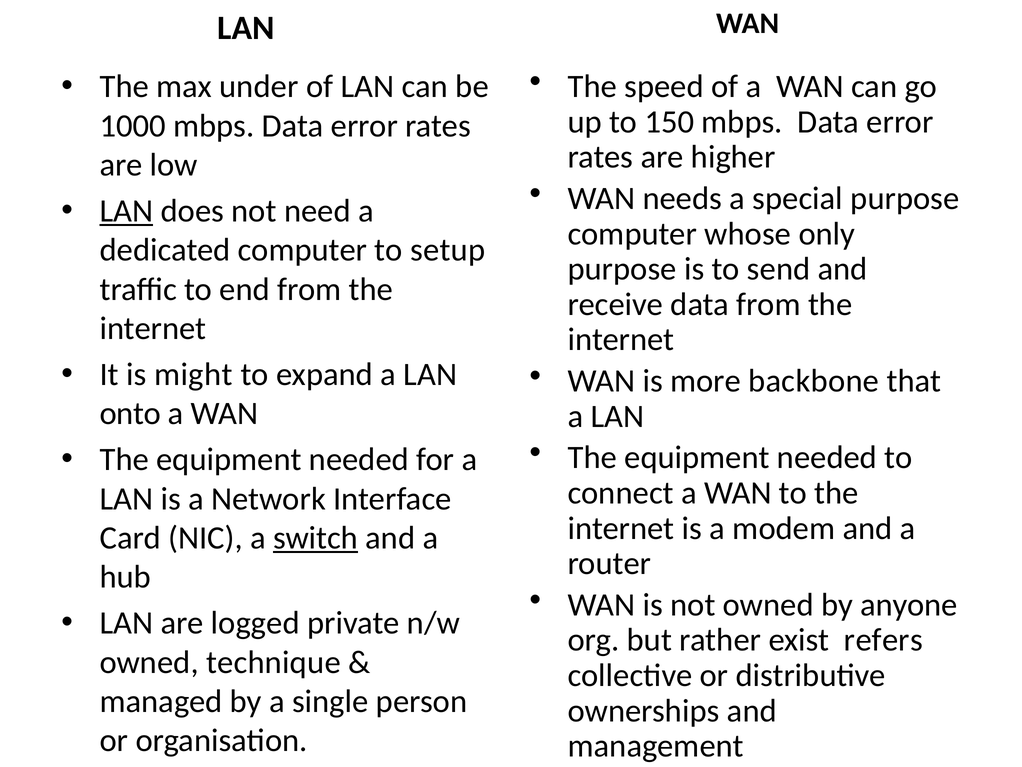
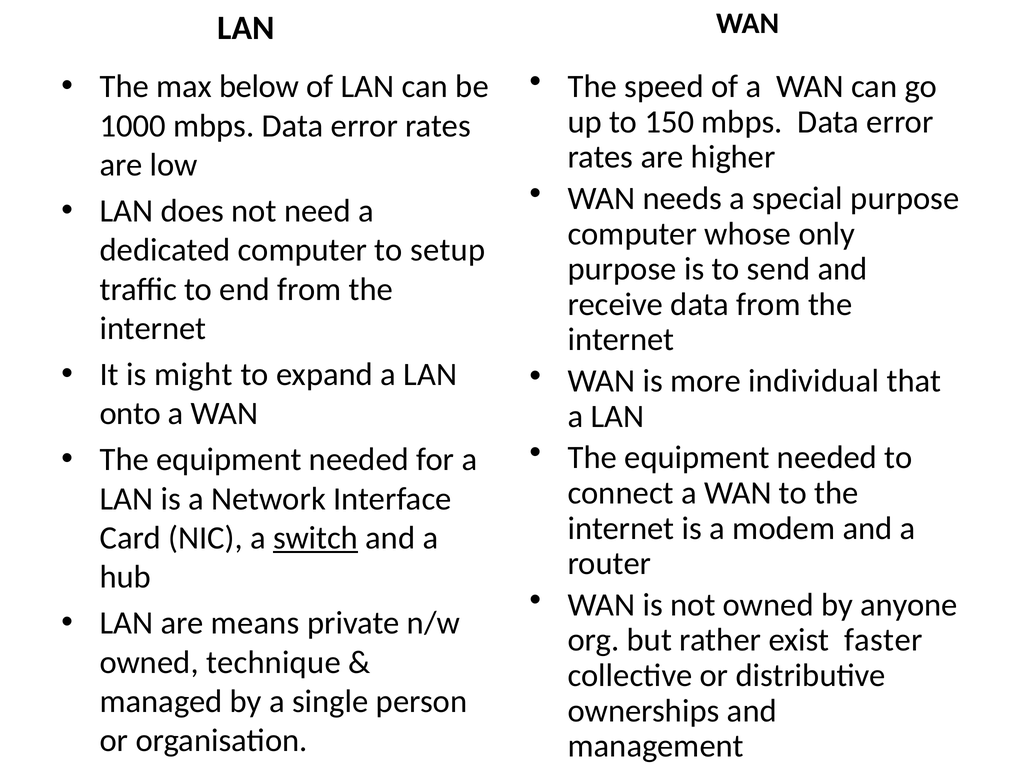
under: under -> below
LAN at (126, 211) underline: present -> none
backbone: backbone -> individual
logged: logged -> means
refers: refers -> faster
